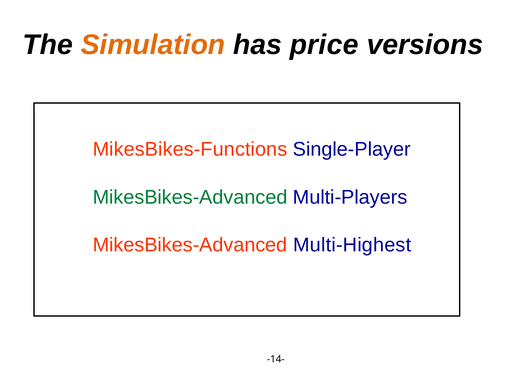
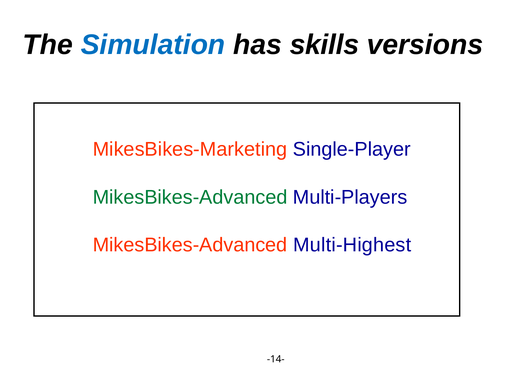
Simulation colour: orange -> blue
price: price -> skills
MikesBikes-Functions: MikesBikes-Functions -> MikesBikes-Marketing
